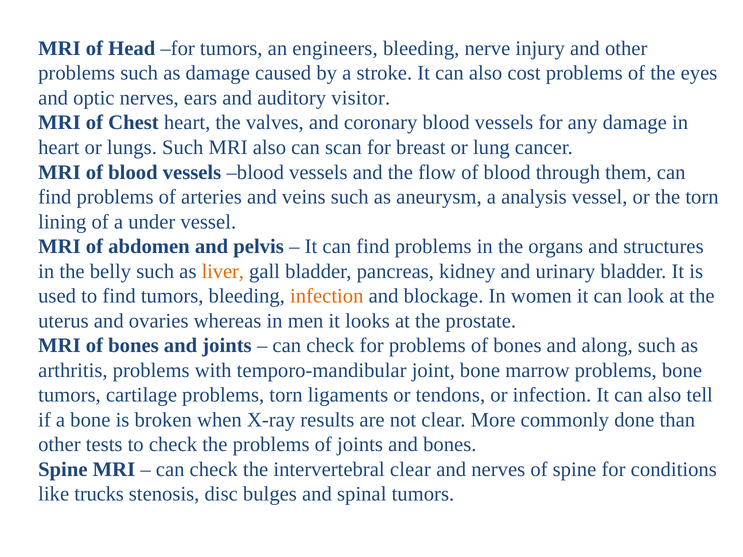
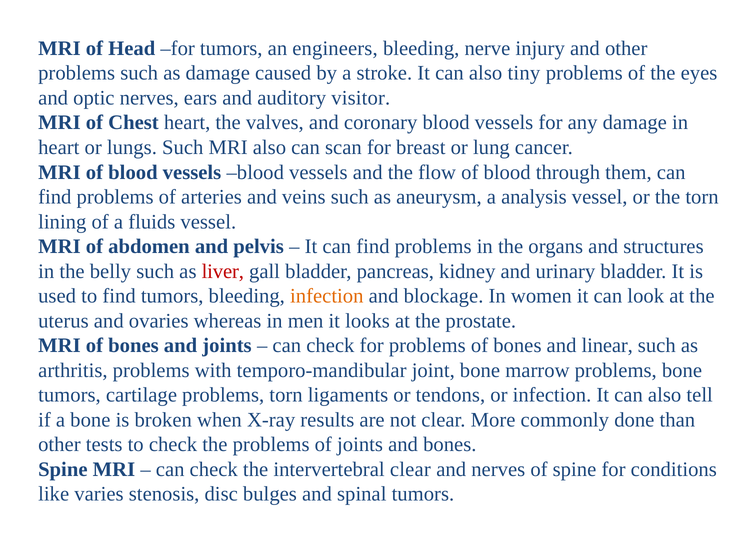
cost: cost -> tiny
under: under -> fluids
liver colour: orange -> red
along: along -> linear
trucks: trucks -> varies
